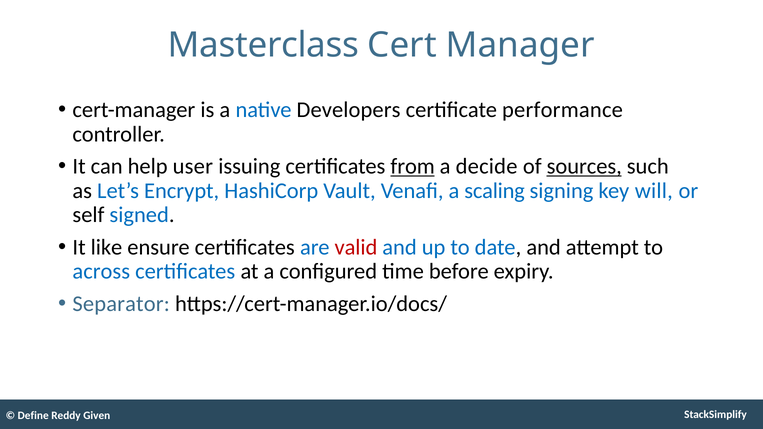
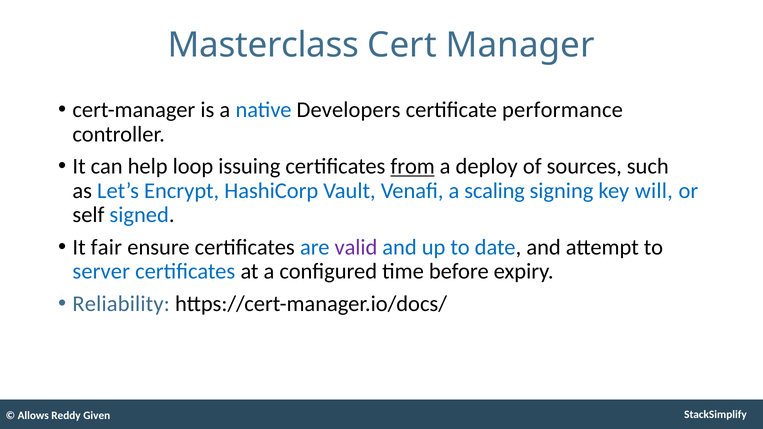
user: user -> loop
decide: decide -> deploy
sources underline: present -> none
like: like -> fair
valid colour: red -> purple
across: across -> server
Separator: Separator -> Reliability
Define: Define -> Allows
